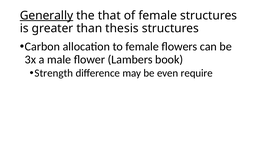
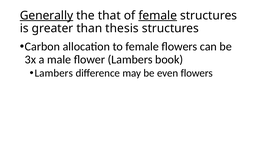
female at (158, 15) underline: none -> present
Strength at (54, 73): Strength -> Lambers
even require: require -> flowers
